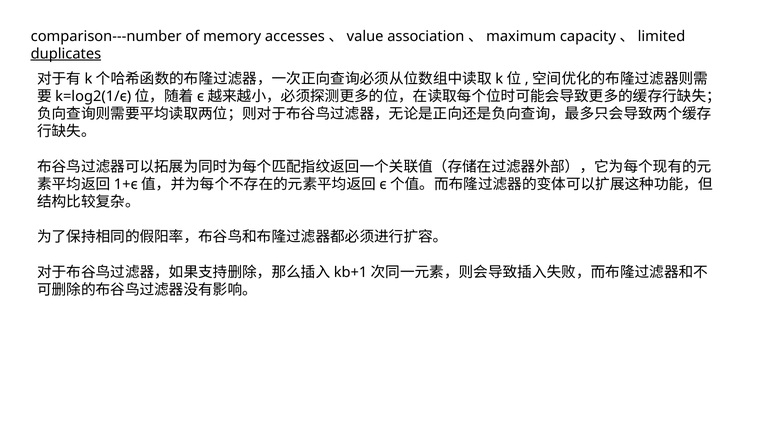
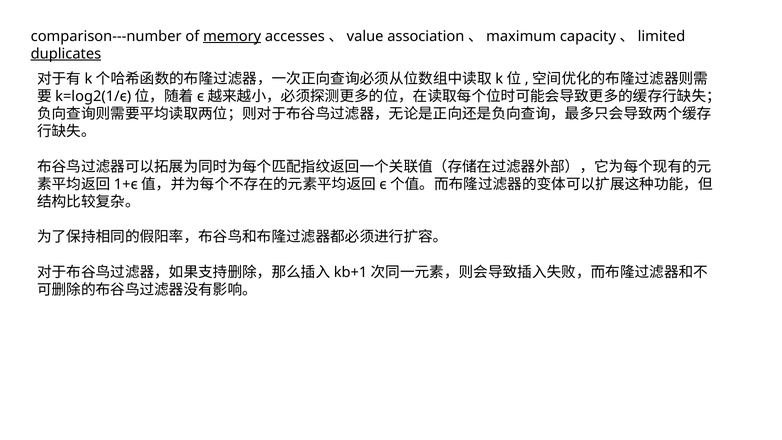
memory underline: none -> present
